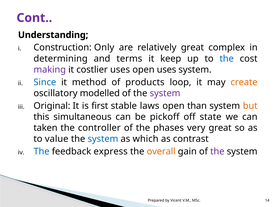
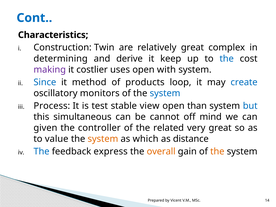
Cont colour: purple -> blue
Understanding: Understanding -> Characteristics
Only: Only -> Twin
terms: terms -> derive
open uses: uses -> with
create colour: orange -> blue
modelled: modelled -> monitors
system at (165, 93) colour: purple -> blue
Original: Original -> Process
first: first -> test
laws: laws -> view
but colour: orange -> blue
pickoff: pickoff -> cannot
state: state -> mind
taken: taken -> given
phases: phases -> related
system at (103, 139) colour: blue -> orange
contrast: contrast -> distance
the at (217, 151) colour: purple -> orange
